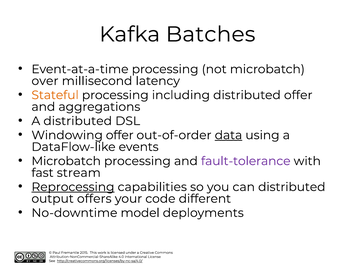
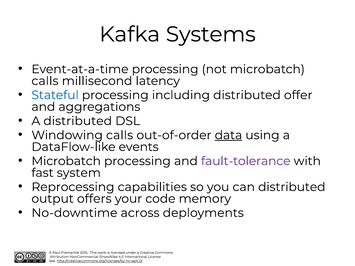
Batches: Batches -> Systems
over at (45, 81): over -> calls
Stateful colour: orange -> blue
Windowing offer: offer -> calls
stream: stream -> system
Reprocessing underline: present -> none
different: different -> memory
model: model -> across
